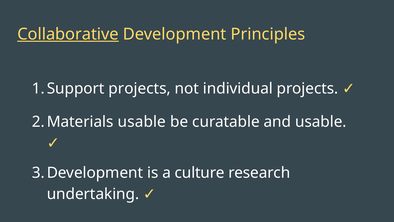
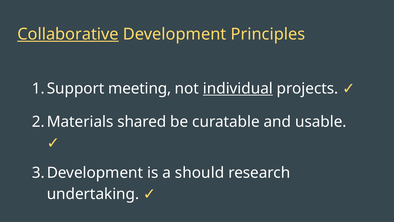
projects at (140, 88): projects -> meeting
individual underline: none -> present
usable at (142, 122): usable -> shared
culture: culture -> should
